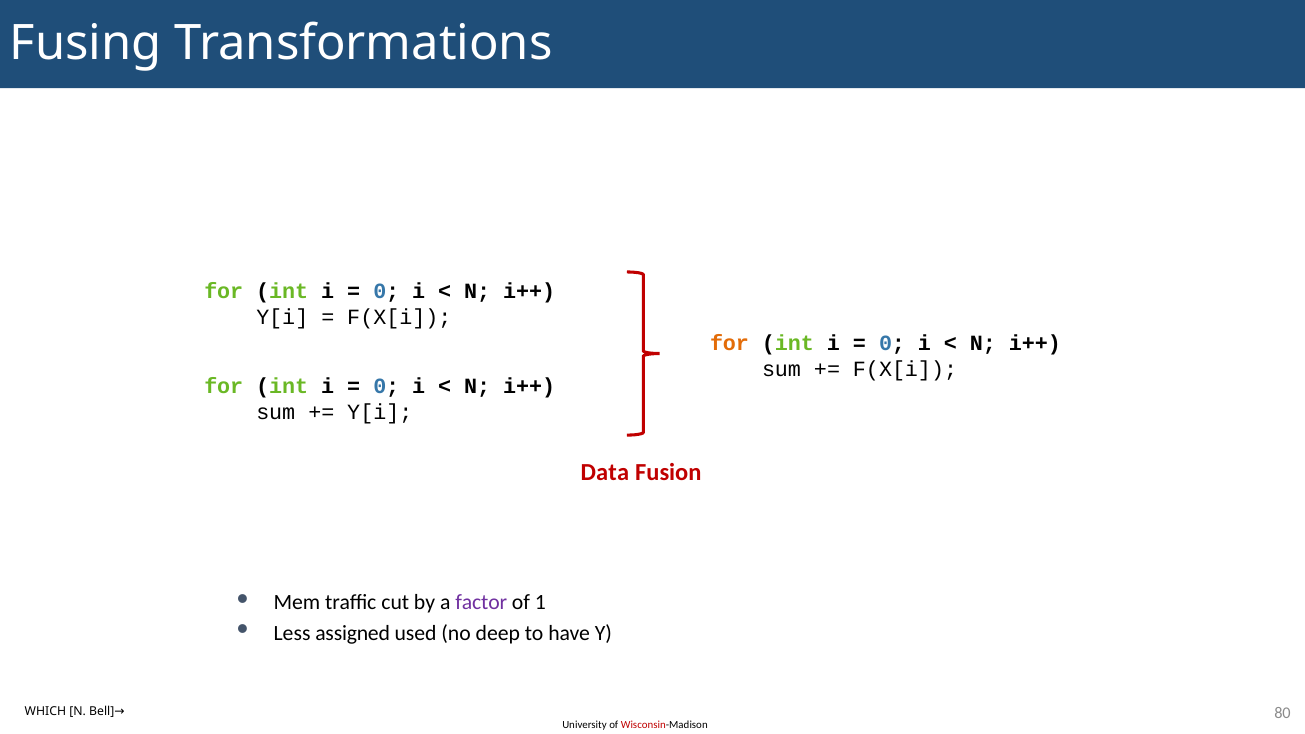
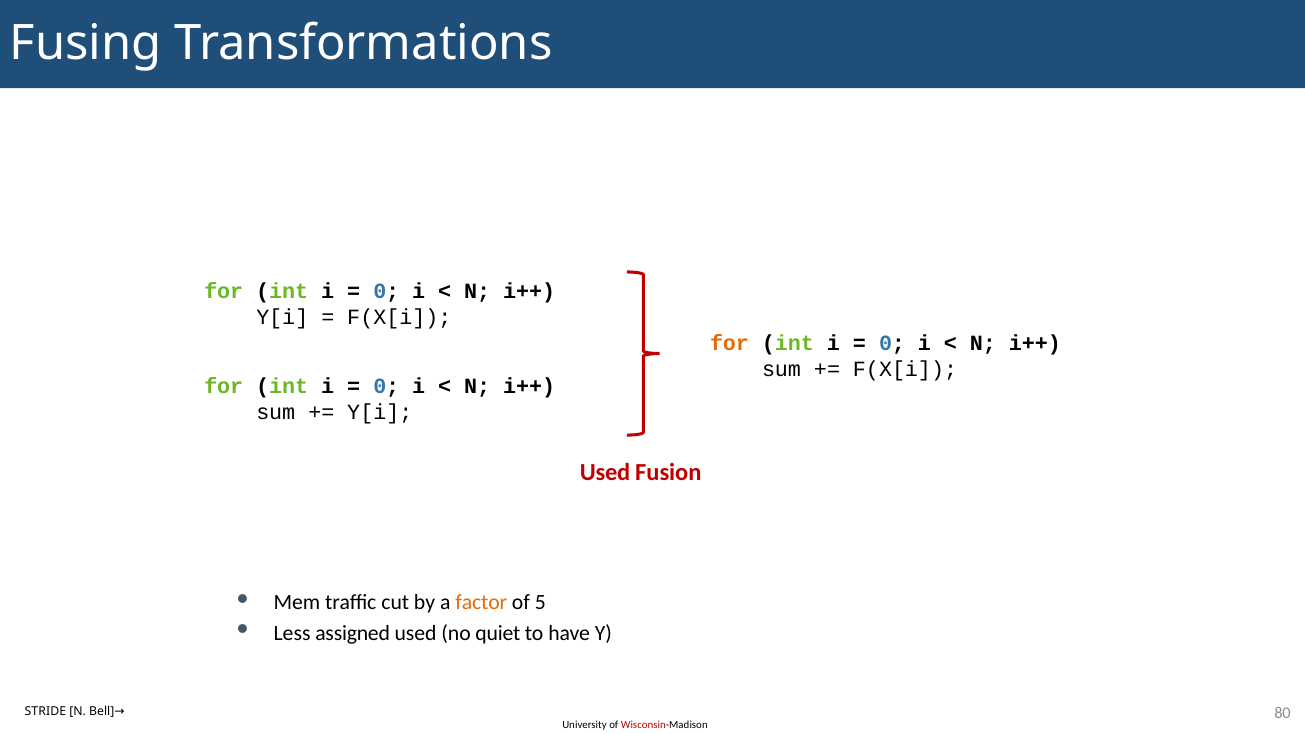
Data at (605, 473): Data -> Used
factor colour: purple -> orange
1: 1 -> 5
deep: deep -> quiet
WHICH: WHICH -> STRIDE
